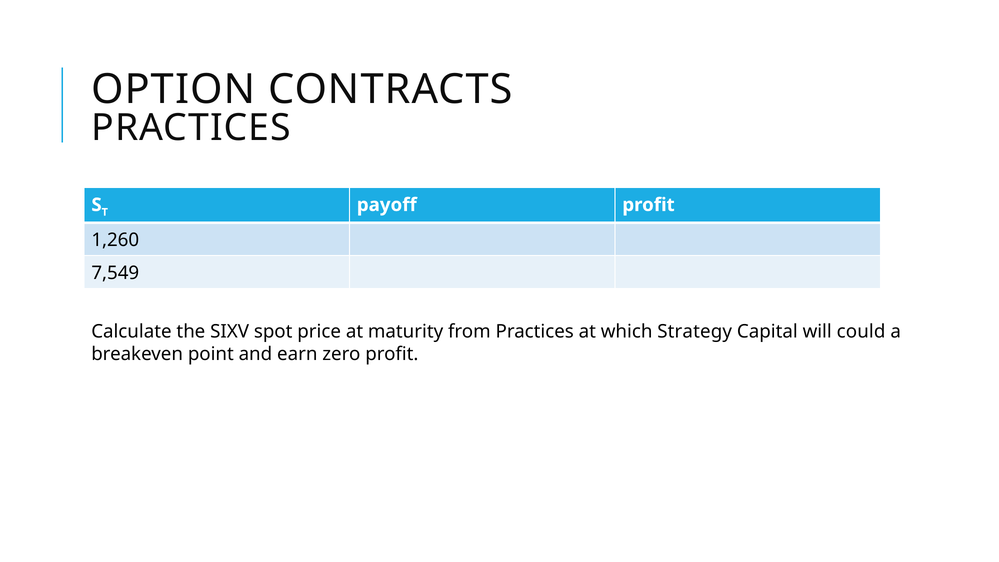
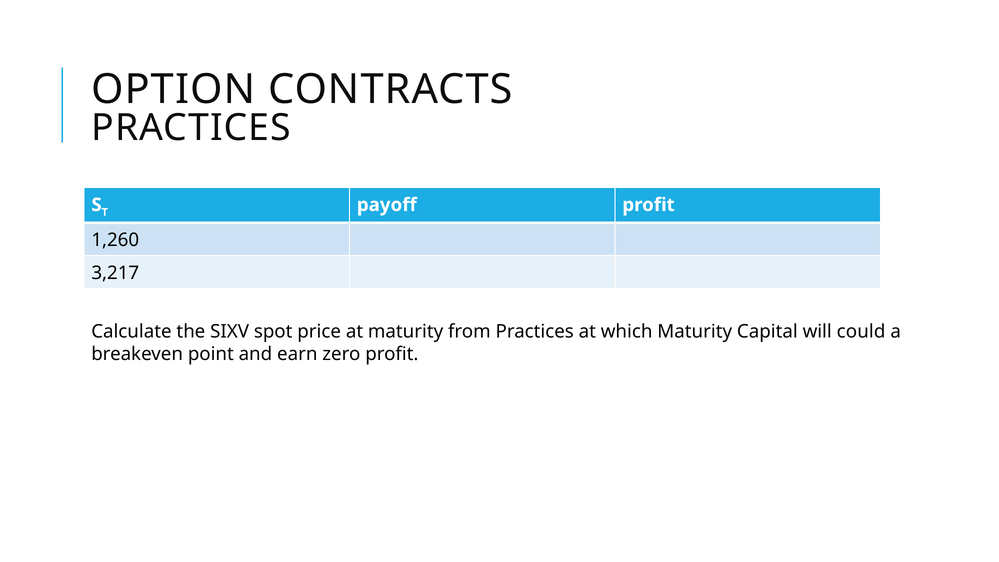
7,549: 7,549 -> 3,217
which Strategy: Strategy -> Maturity
